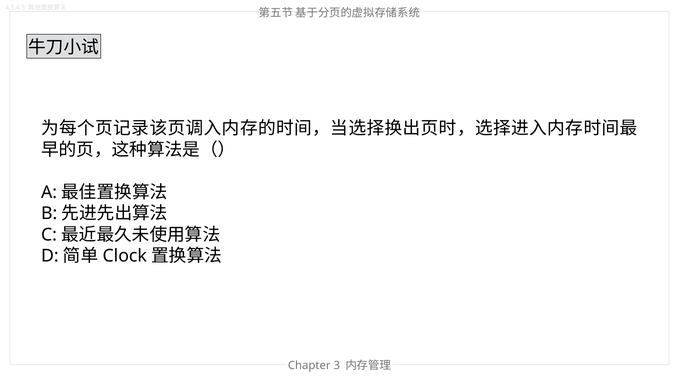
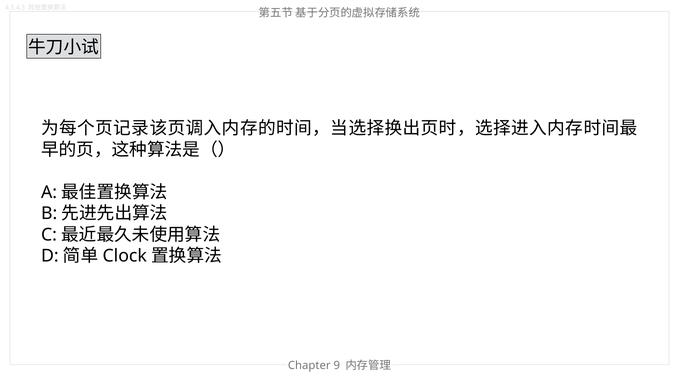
3: 3 -> 9
